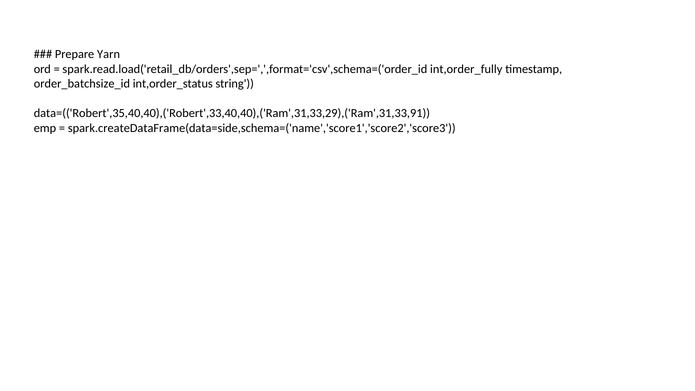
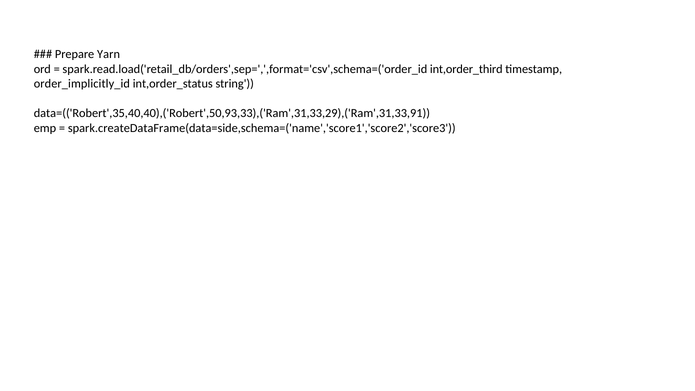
int,order_fully: int,order_fully -> int,order_third
order_batchsize_id: order_batchsize_id -> order_implicitly_id
data=(('Robert',35,40,40),('Robert',33,40,40),('Ram',31,33,29),('Ram',31,33,91: data=(('Robert',35,40,40),('Robert',33,40,40),('Ram',31,33,29),('Ram',31,33,91 -> data=(('Robert',35,40,40),('Robert',50,93,33),('Ram',31,33,29),('Ram',31,33,91
